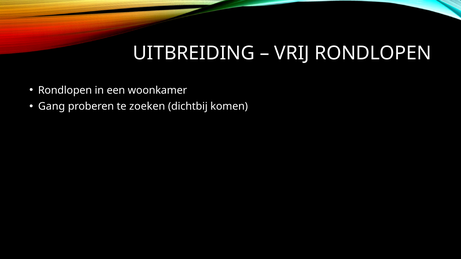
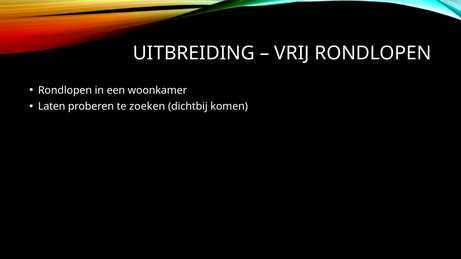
Gang: Gang -> Laten
